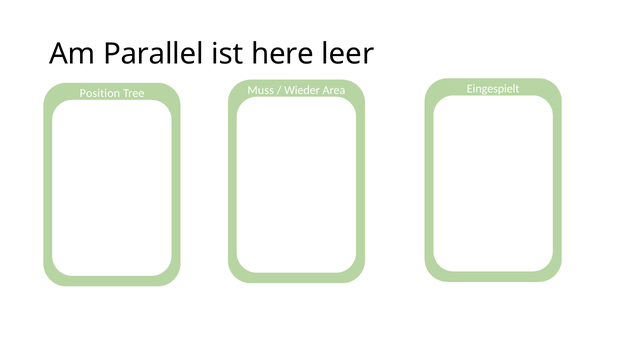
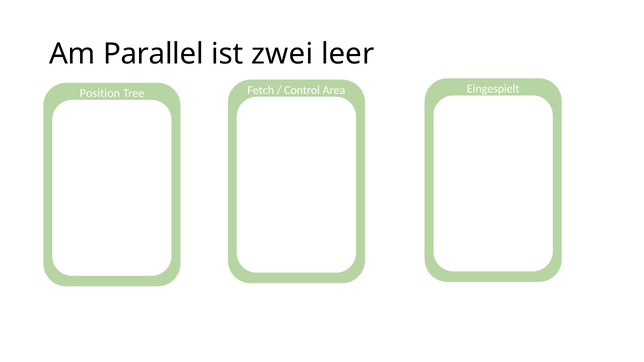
here: here -> zwei
Muss: Muss -> Fetch
Wieder: Wieder -> Control
